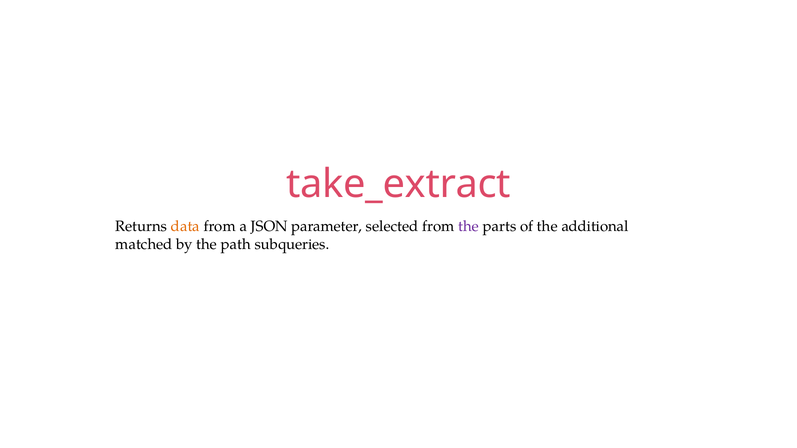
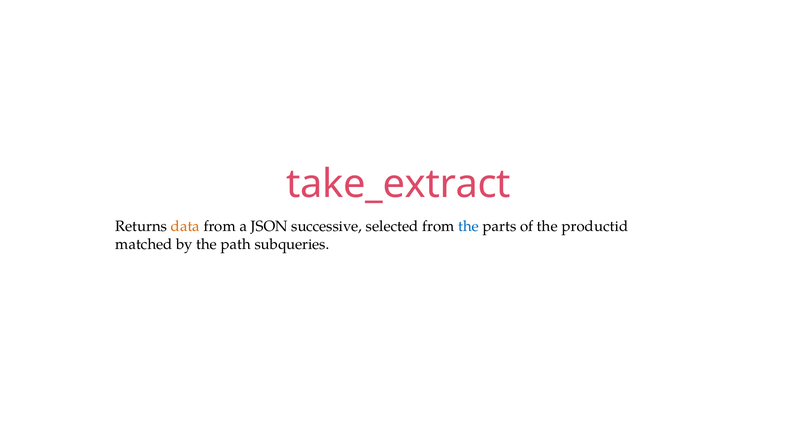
parameter: parameter -> successive
the at (469, 226) colour: purple -> blue
additional: additional -> productid
